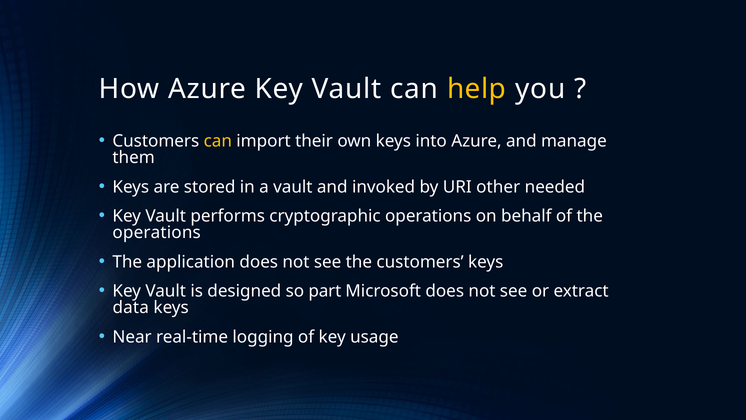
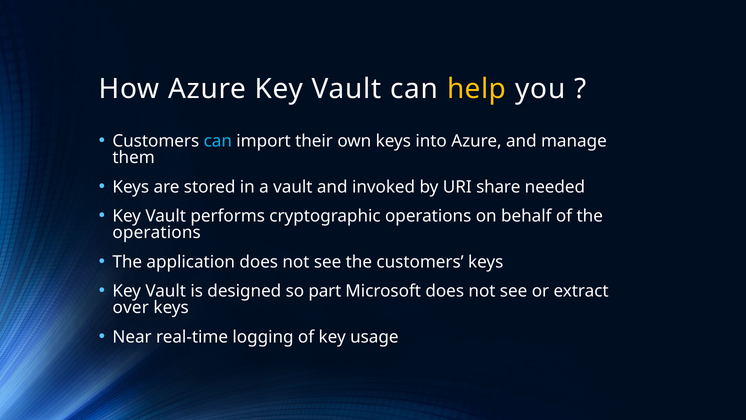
can at (218, 141) colour: yellow -> light blue
other: other -> share
data: data -> over
